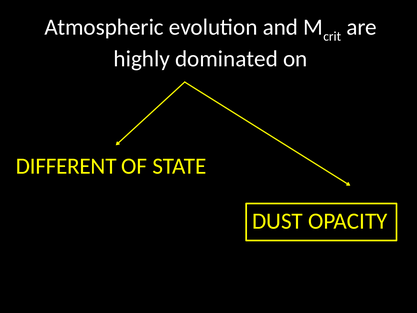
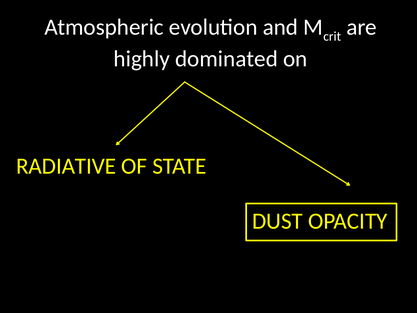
DIFFERENT: DIFFERENT -> RADIATIVE
